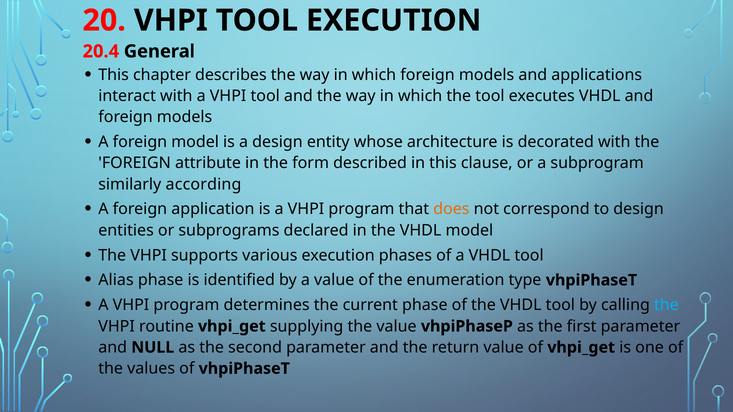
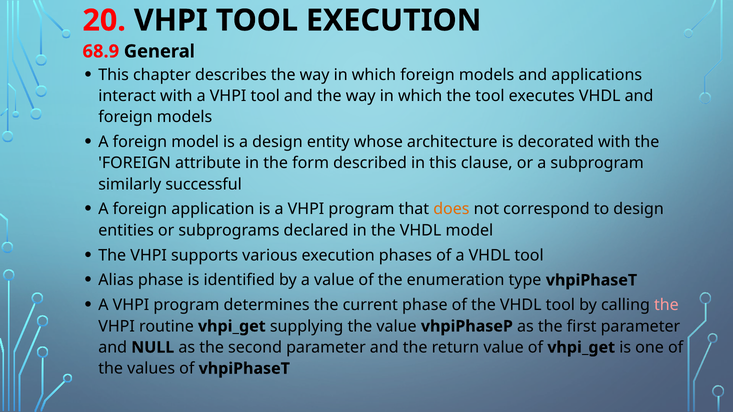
20.4: 20.4 -> 68.9
according: according -> successful
the at (666, 305) colour: light blue -> pink
